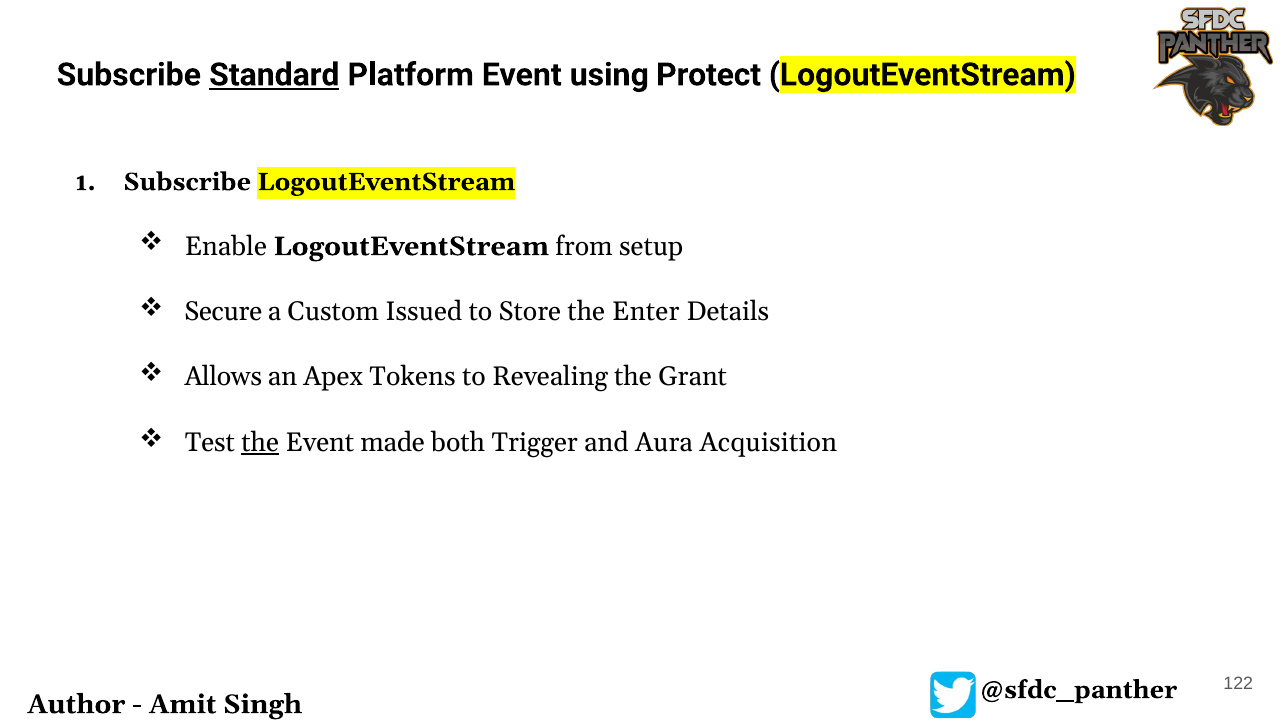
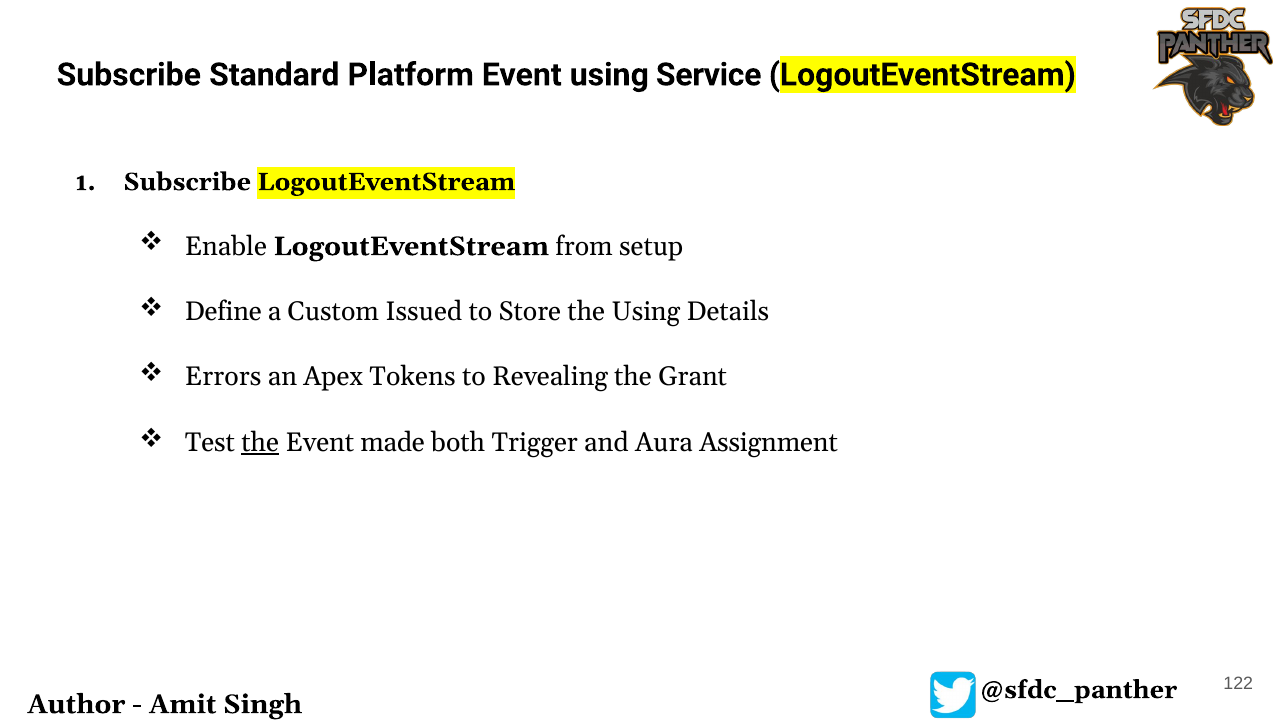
Standard underline: present -> none
Protect: Protect -> Service
Secure: Secure -> Define
the Enter: Enter -> Using
Allows: Allows -> Errors
Acquisition: Acquisition -> Assignment
